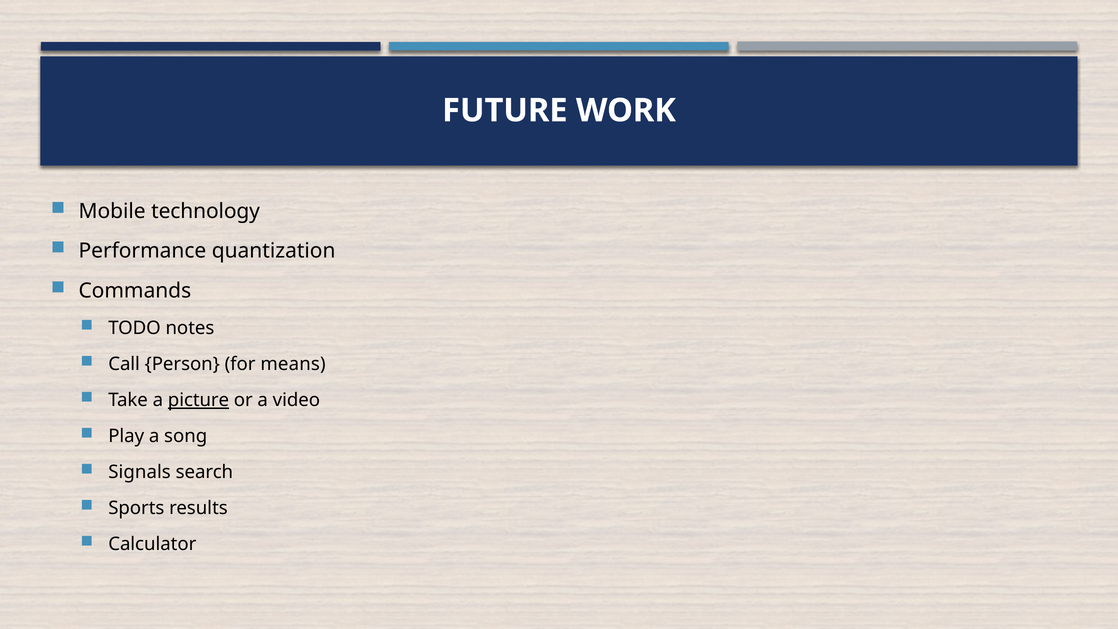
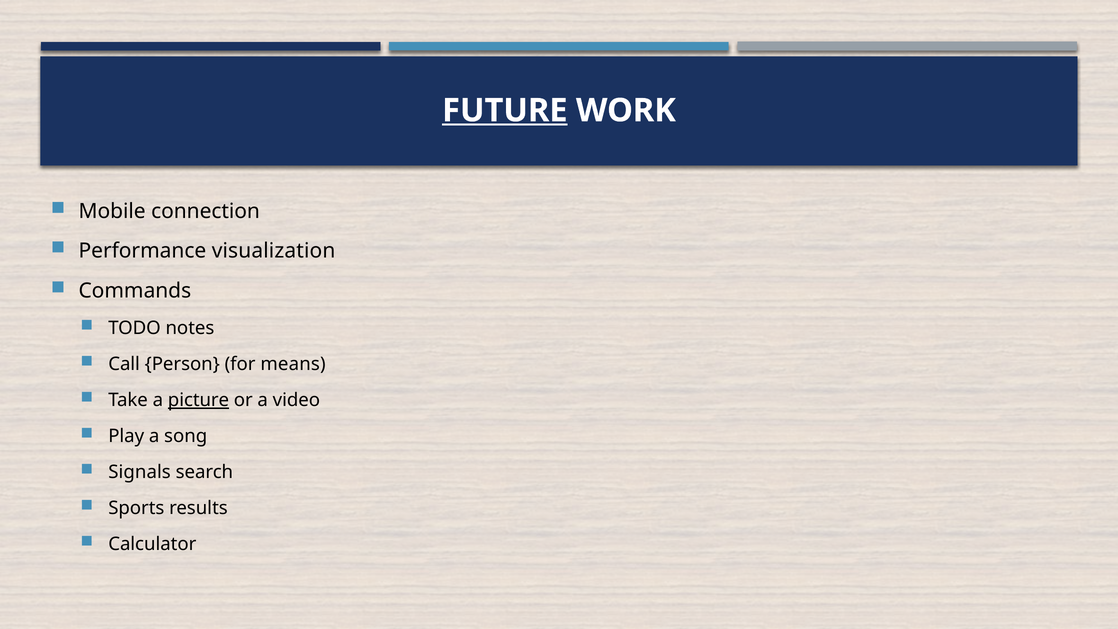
FUTURE underline: none -> present
technology: technology -> connection
quantization: quantization -> visualization
